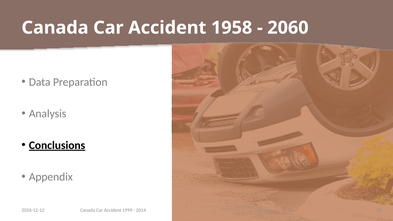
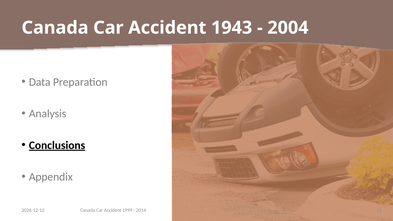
1958: 1958 -> 1943
2060: 2060 -> 2004
